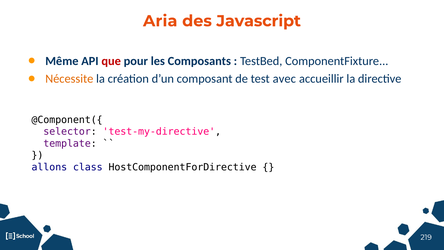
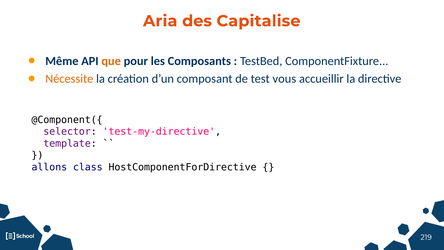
Javascript: Javascript -> Capitalise
que colour: red -> orange
avec: avec -> vous
